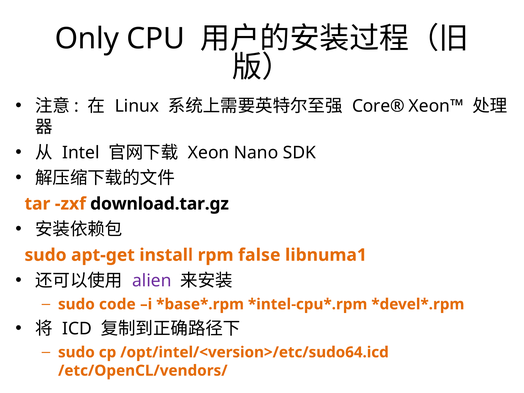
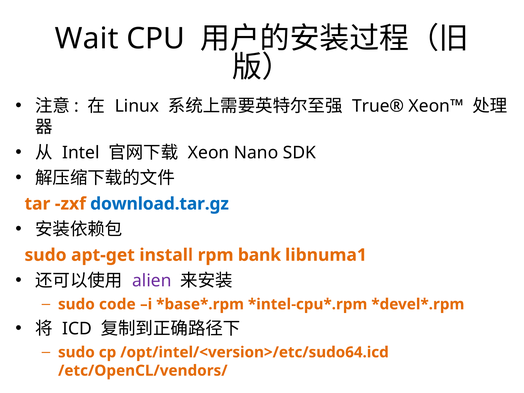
Only: Only -> Wait
Core®: Core® -> True®
download.tar.gz colour: black -> blue
false: false -> bank
